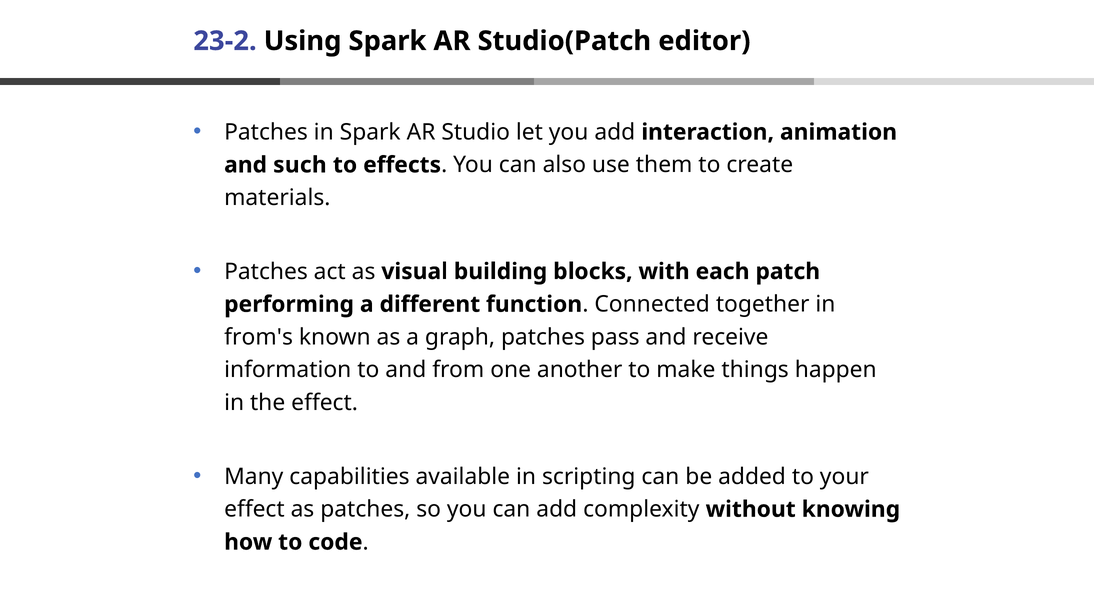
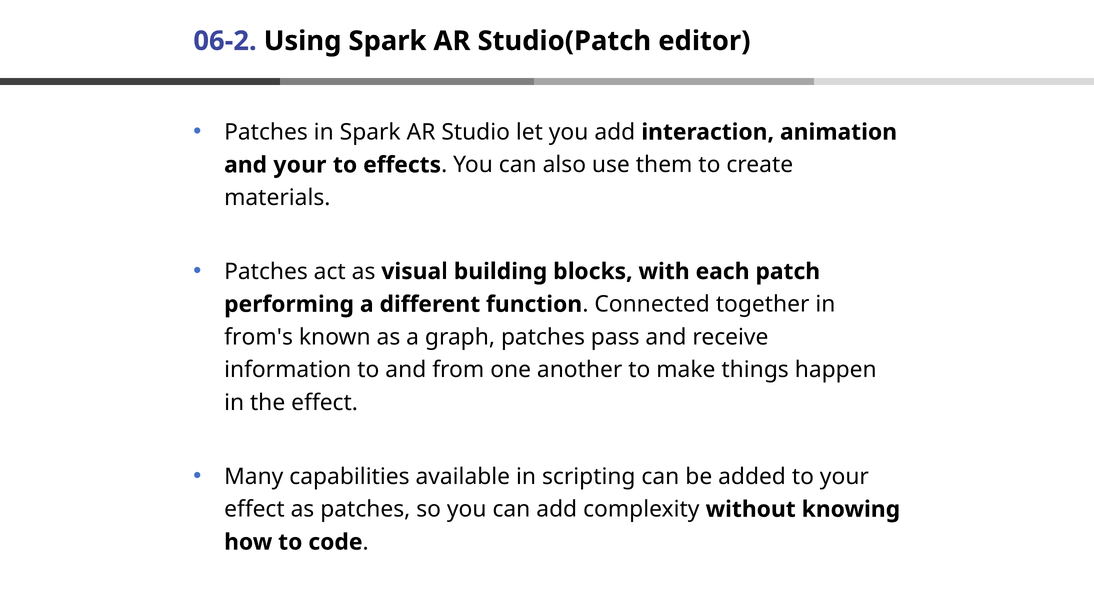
23-2: 23-2 -> 06-2
and such: such -> your
